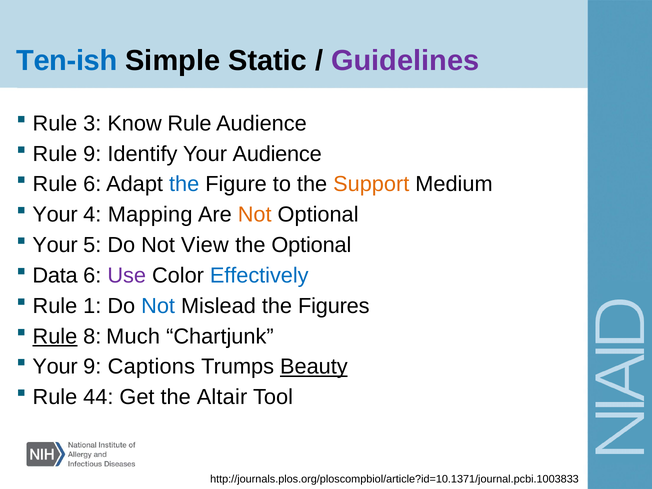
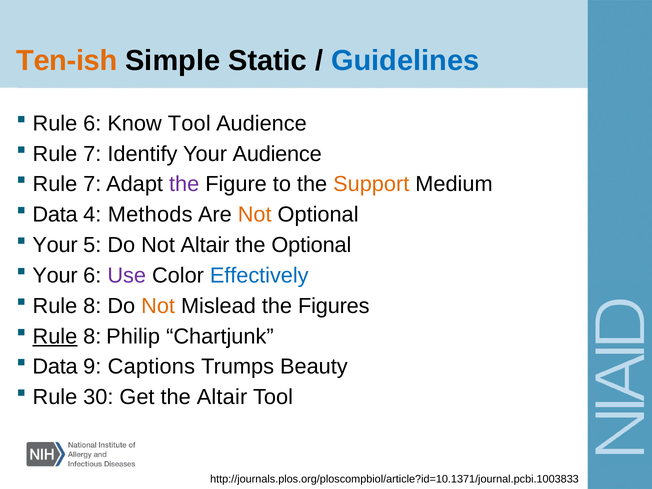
Ten-ish colour: blue -> orange
Guidelines colour: purple -> blue
Rule 3: 3 -> 6
Know Rule: Rule -> Tool
9 at (92, 154): 9 -> 7
6 at (92, 184): 6 -> 7
the at (184, 184) colour: blue -> purple
Your at (55, 215): Your -> Data
Mapping: Mapping -> Methods
Not View: View -> Altair
Data at (55, 276): Data -> Your
1 at (92, 306): 1 -> 8
Not at (158, 306) colour: blue -> orange
Much: Much -> Philip
Your at (55, 367): Your -> Data
Beauty underline: present -> none
44: 44 -> 30
